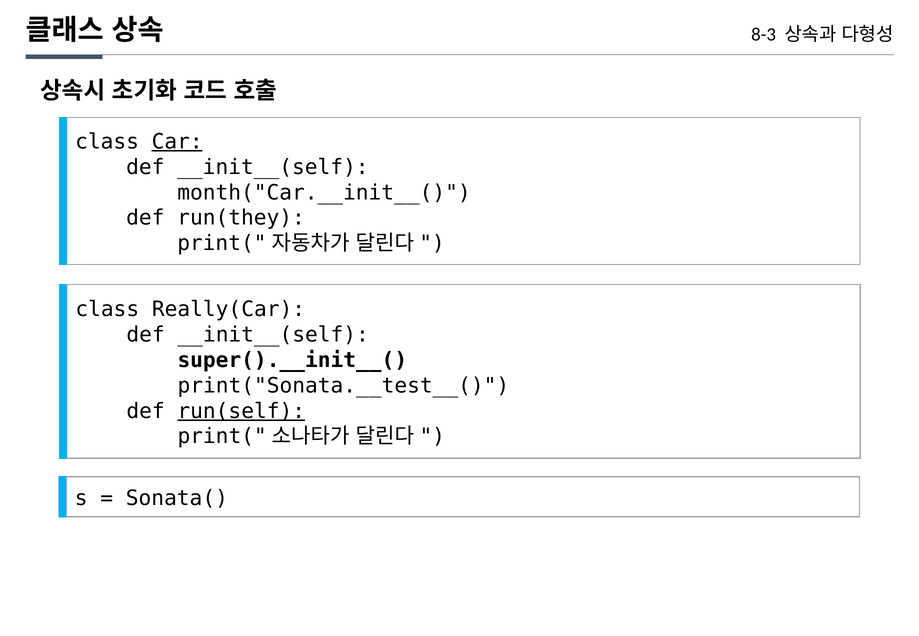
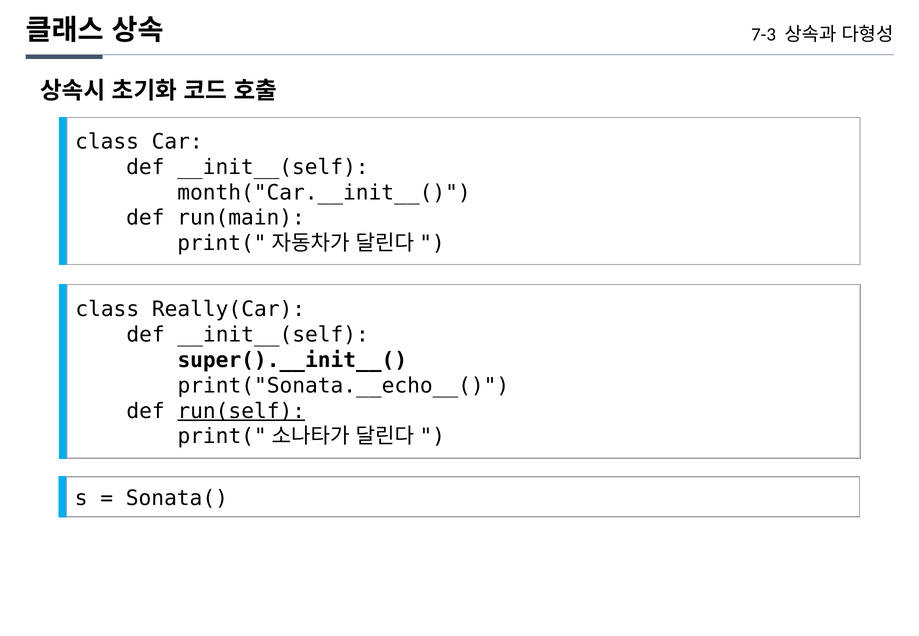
8-3: 8-3 -> 7-3
Car underline: present -> none
run(they: run(they -> run(main
print("Sonata.__test__(: print("Sonata.__test__( -> print("Sonata.__echo__(
